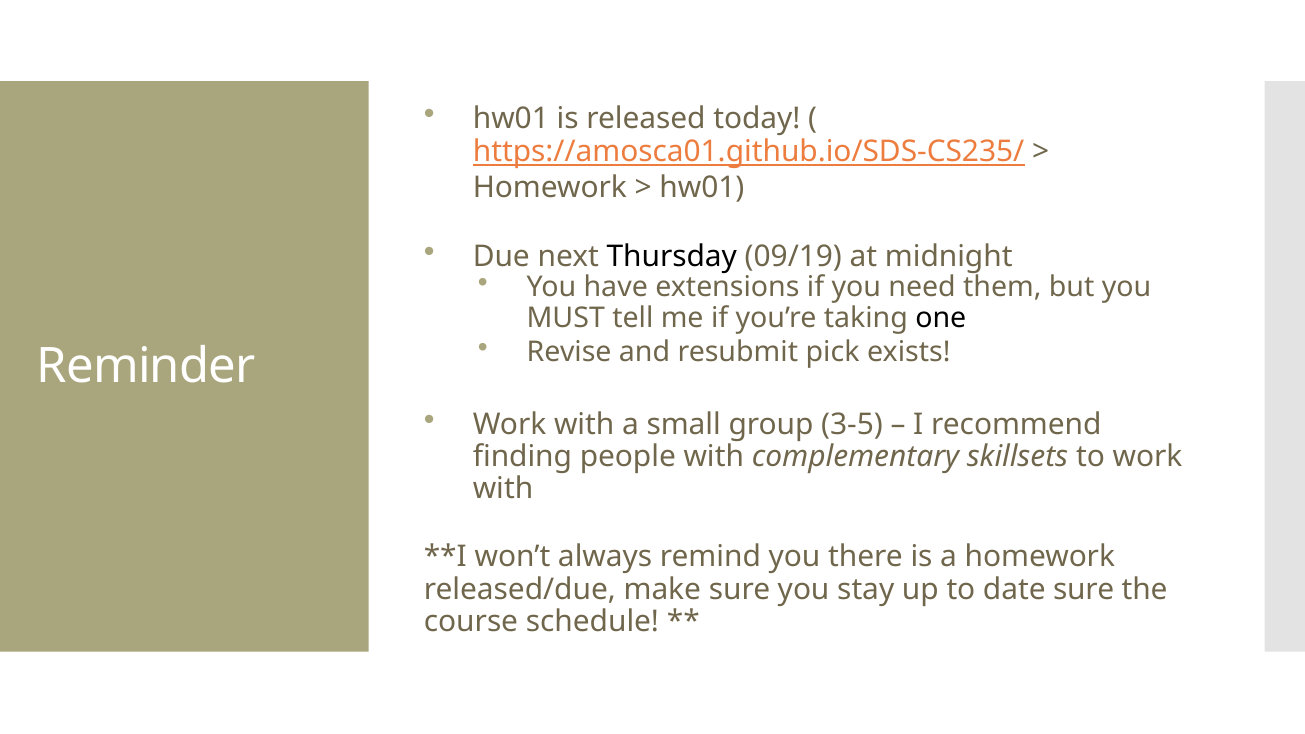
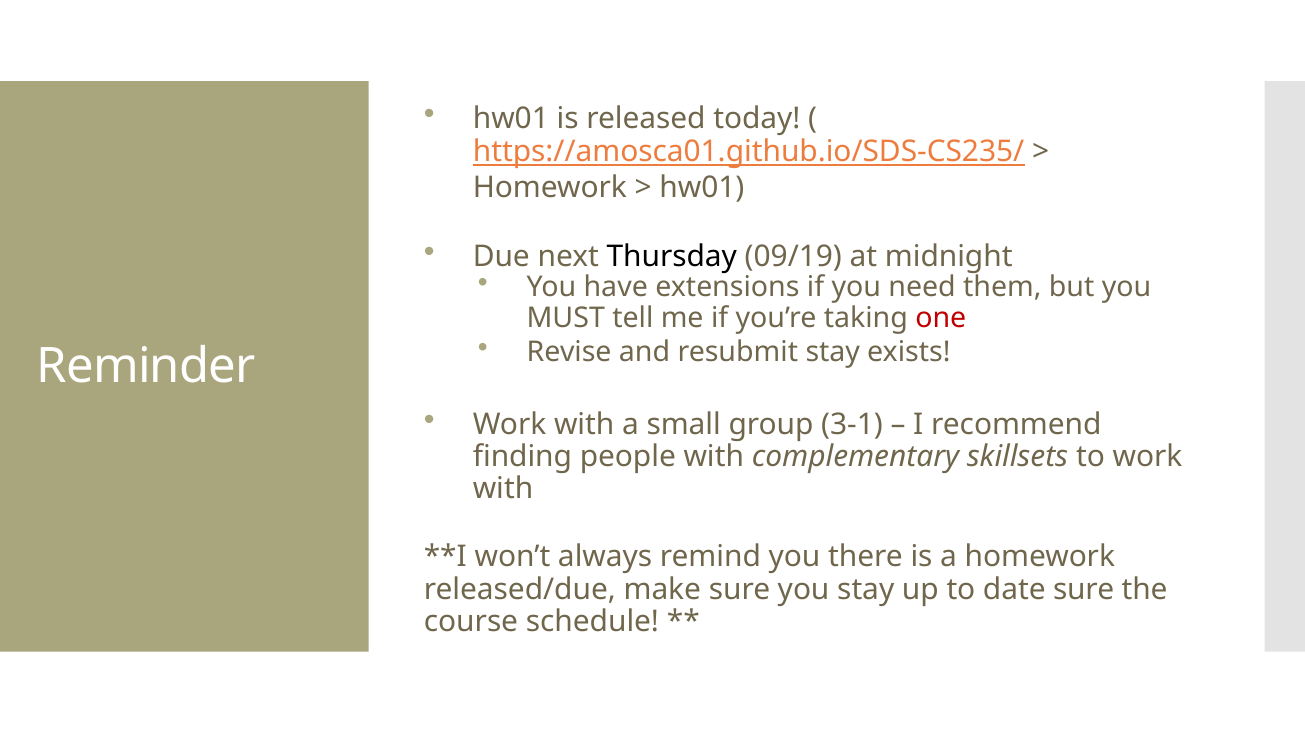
one colour: black -> red
resubmit pick: pick -> stay
3-5: 3-5 -> 3-1
